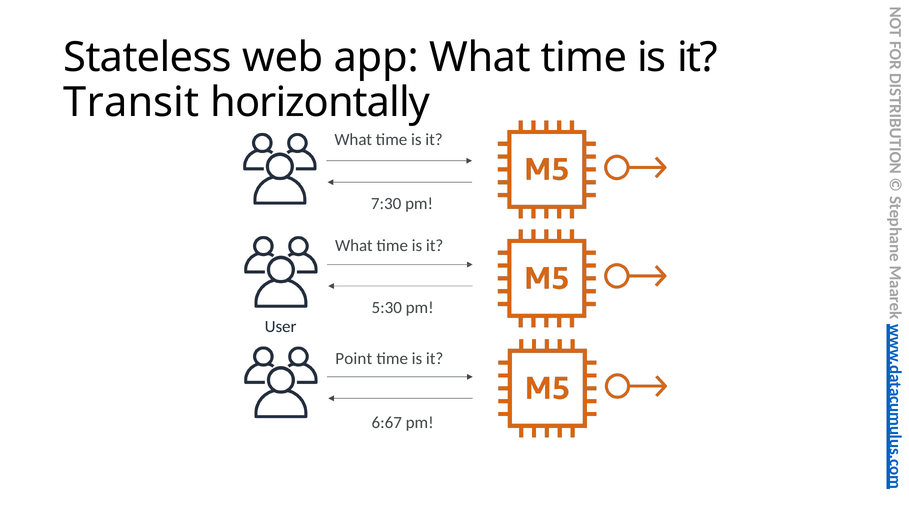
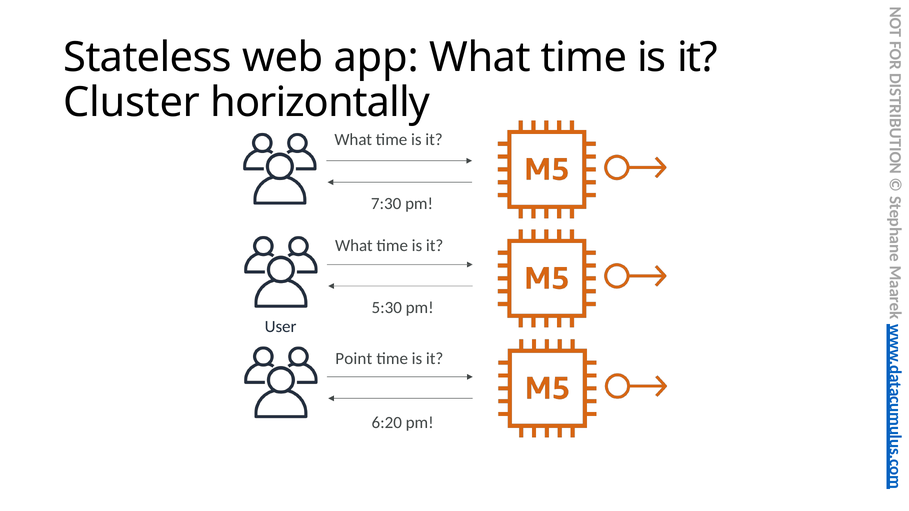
Transit: Transit -> Cluster
6:67: 6:67 -> 6:20
